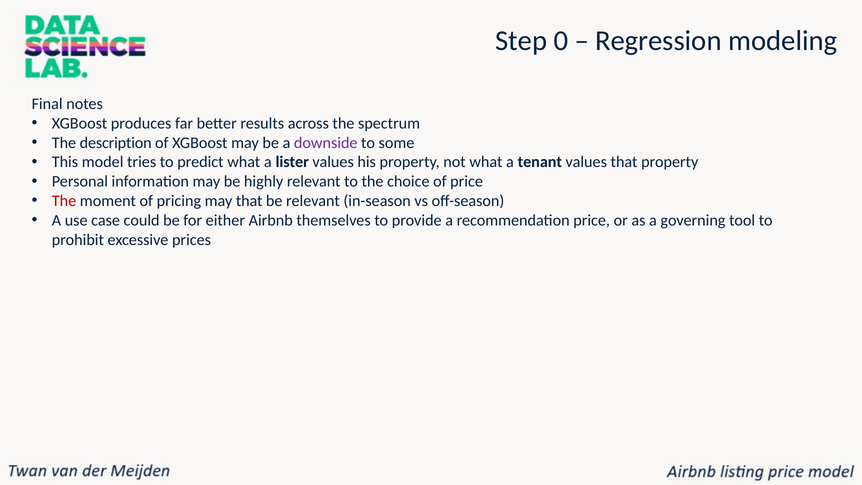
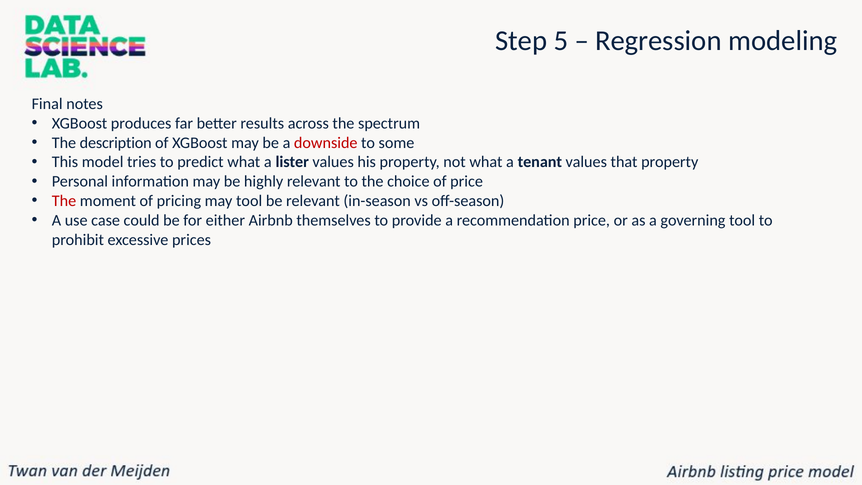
0: 0 -> 5
downside colour: purple -> red
may that: that -> tool
